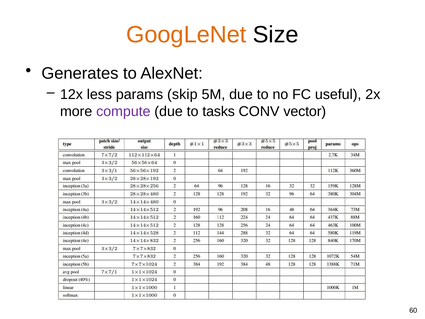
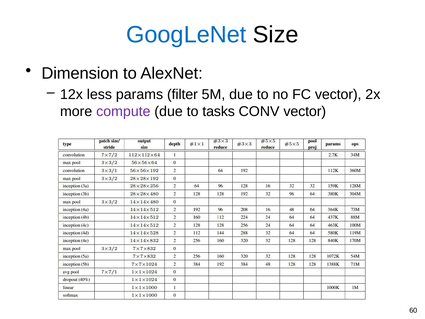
GoogLeNet colour: orange -> blue
Generates: Generates -> Dimension
skip: skip -> filter
FC useful: useful -> vector
